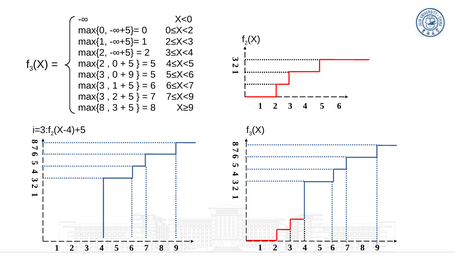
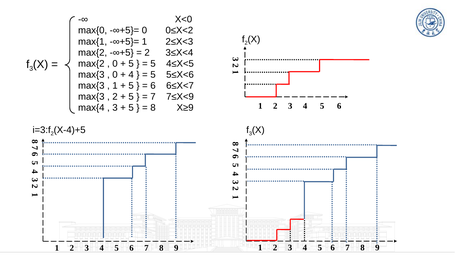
9 at (131, 75): 9 -> 4
max{8: max{8 -> max{4
